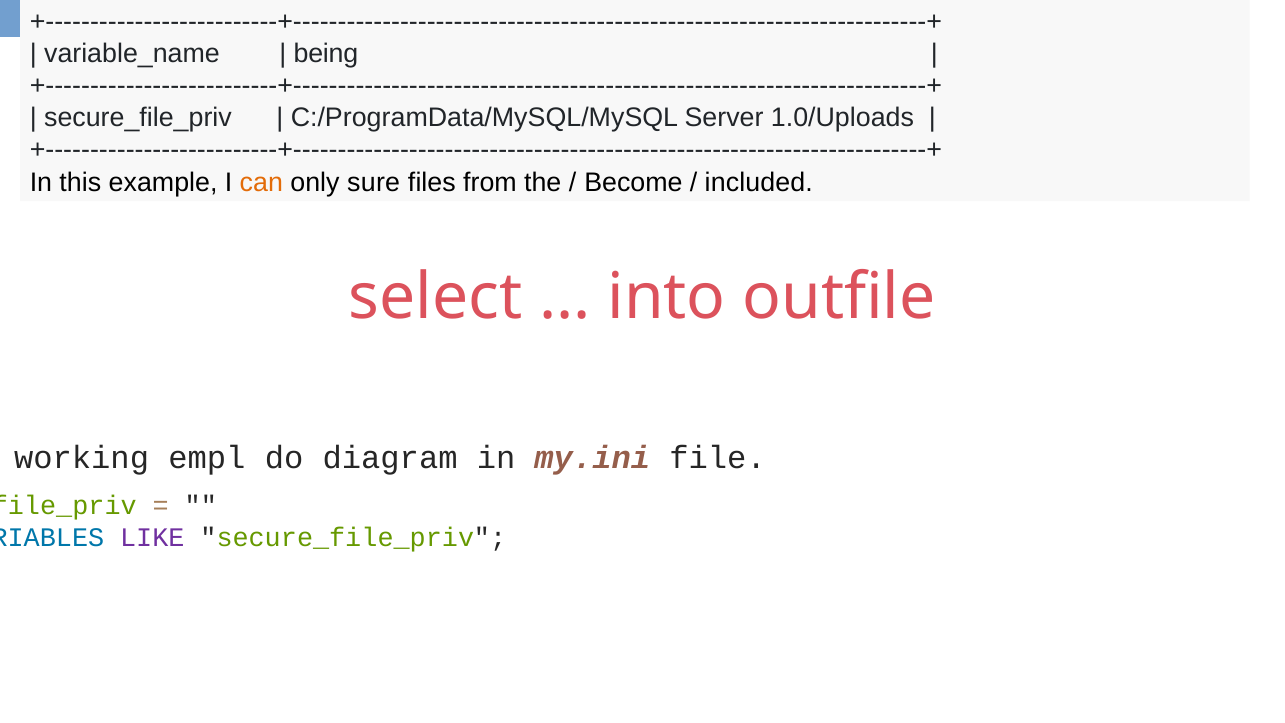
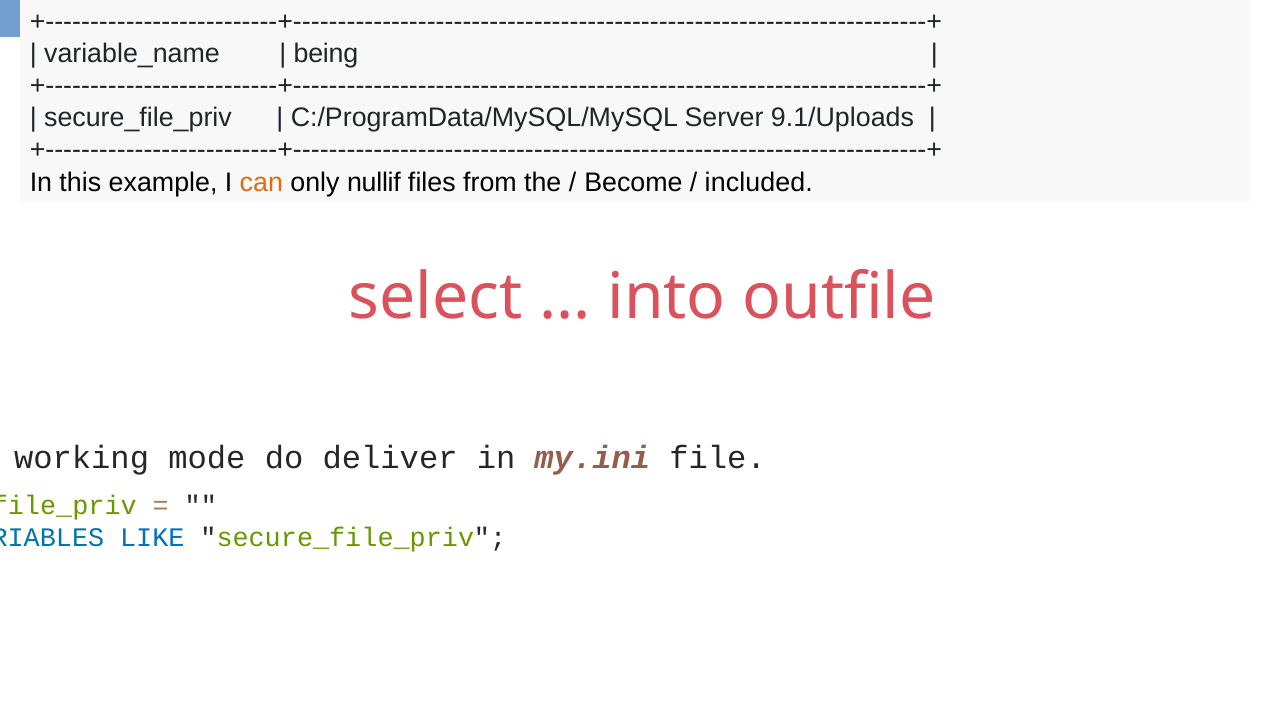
1.0/Uploads: 1.0/Uploads -> 9.1/Uploads
sure: sure -> nullif
empl: empl -> mode
diagram: diagram -> deliver
LIKE colour: purple -> blue
